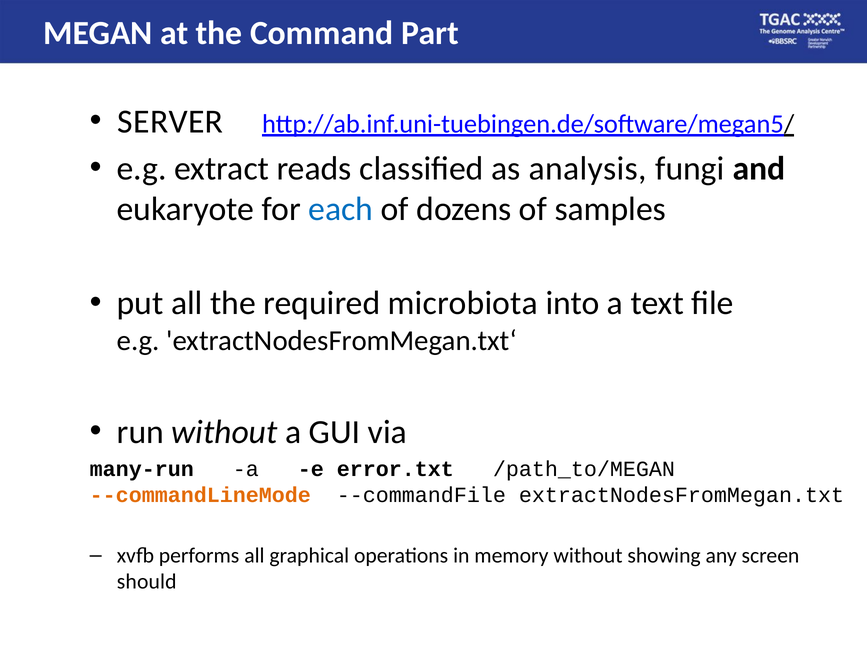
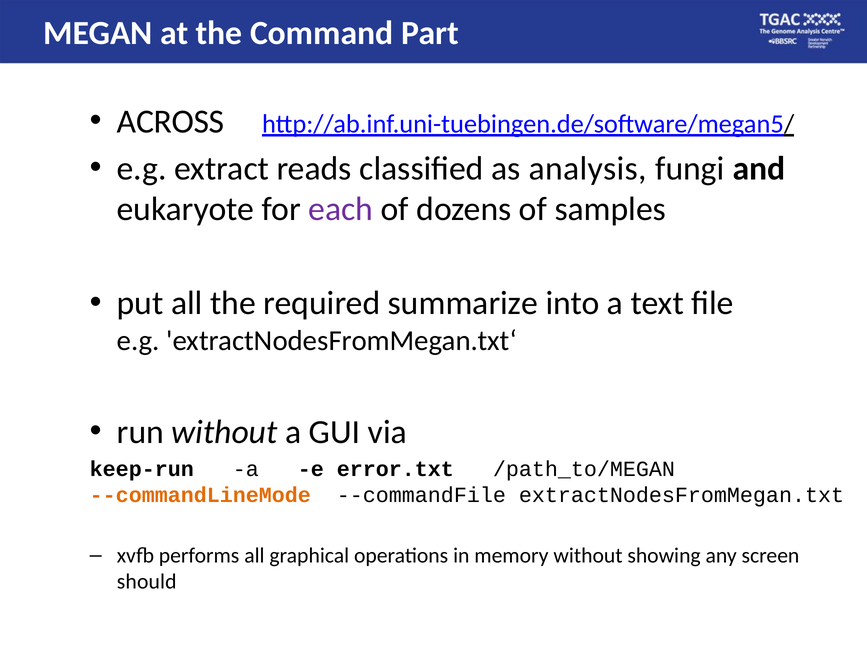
SERVER: SERVER -> ACROSS
each colour: blue -> purple
microbiota: microbiota -> summarize
many-run: many-run -> keep-run
